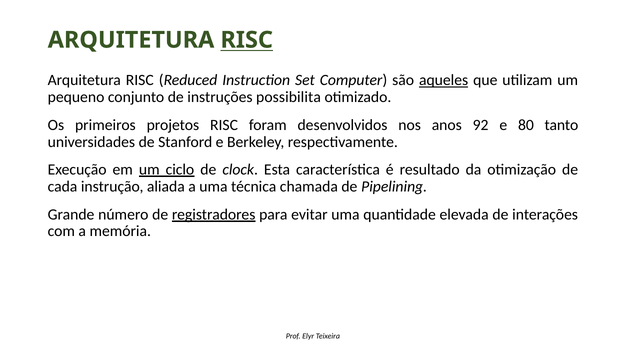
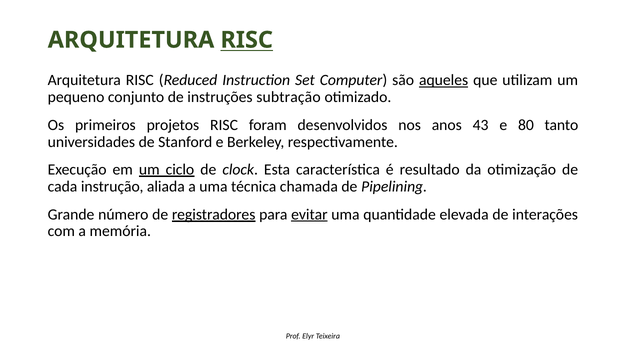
possibilita: possibilita -> subtração
92: 92 -> 43
evitar underline: none -> present
